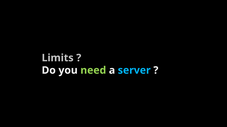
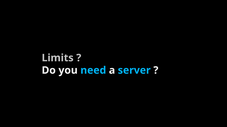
need colour: light green -> light blue
